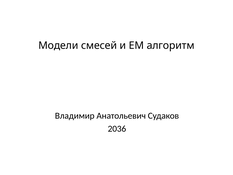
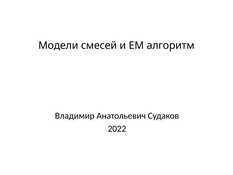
2036: 2036 -> 2022
